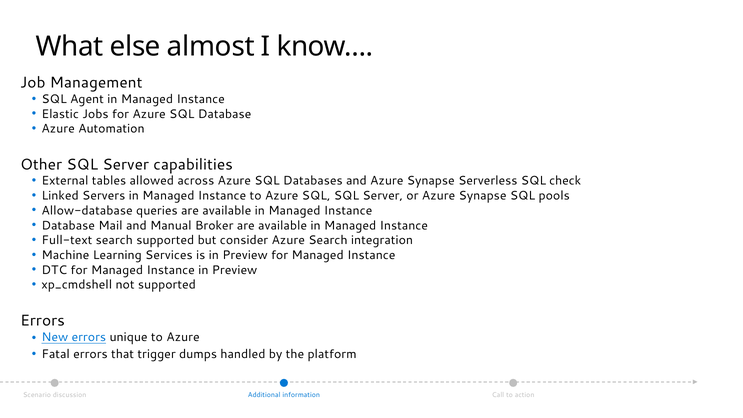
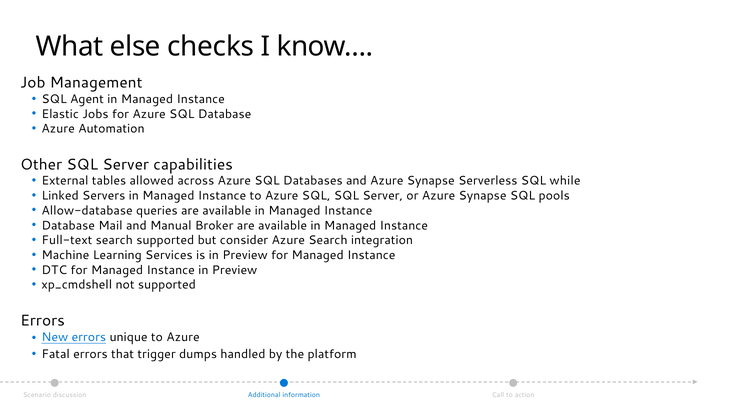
almost: almost -> checks
check: check -> while
